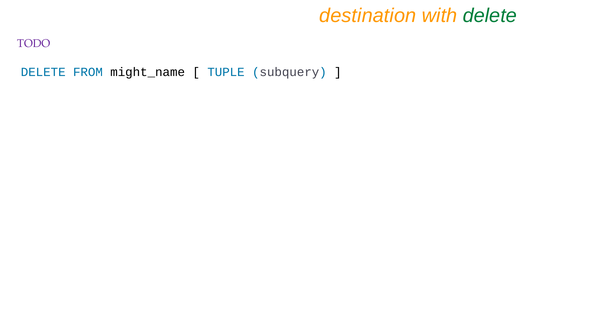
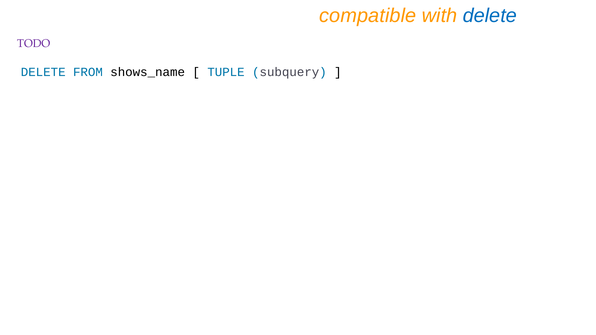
destination: destination -> compatible
delete at (490, 16) colour: green -> blue
might_name: might_name -> shows_name
